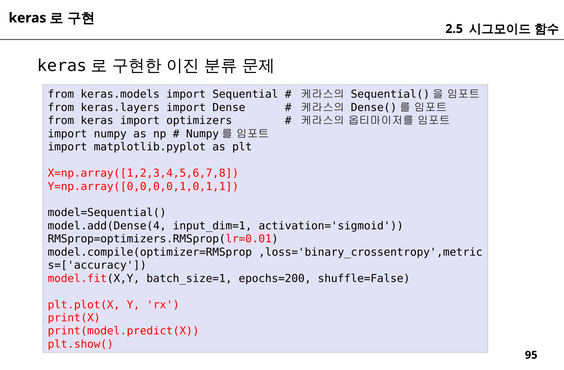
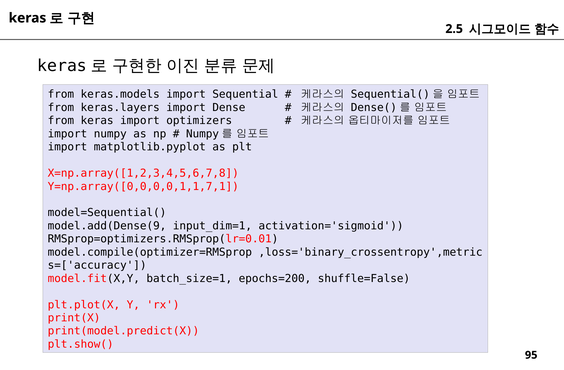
Y=np.array([0,0,0,0,1,0,1,1: Y=np.array([0,0,0,0,1,0,1,1 -> Y=np.array([0,0,0,0,1,1,7,1
model.add(Dense(4: model.add(Dense(4 -> model.add(Dense(9
